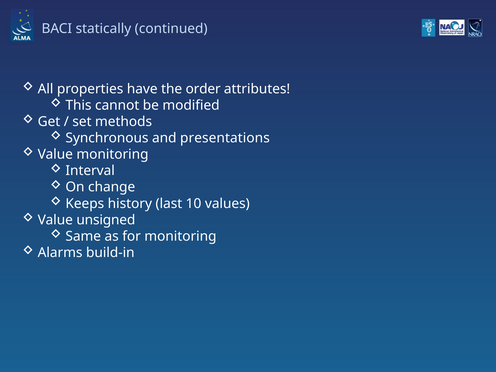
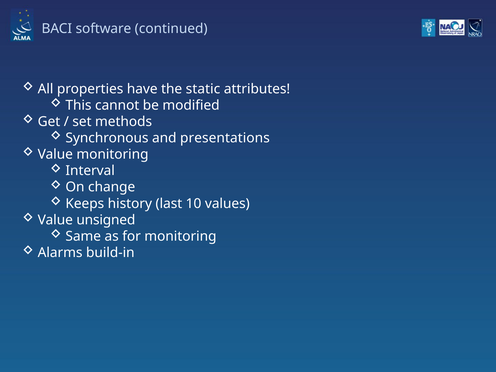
statically: statically -> software
order: order -> static
